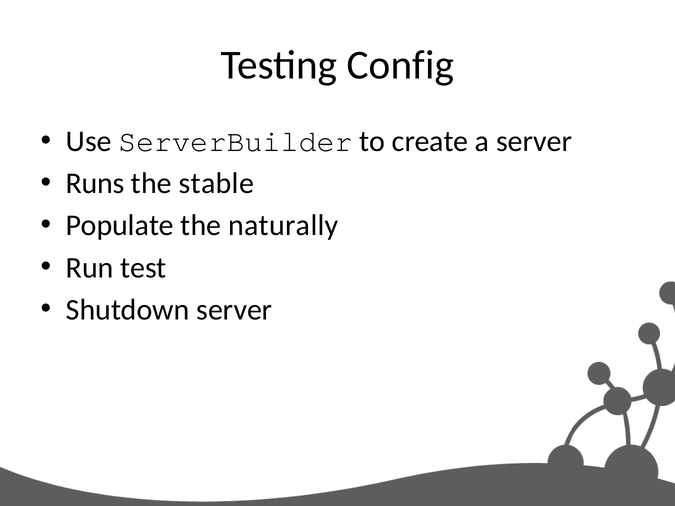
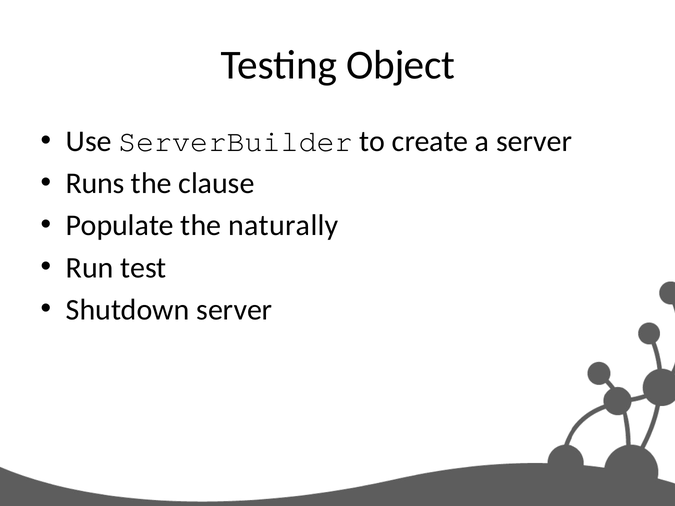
Config: Config -> Object
stable: stable -> clause
